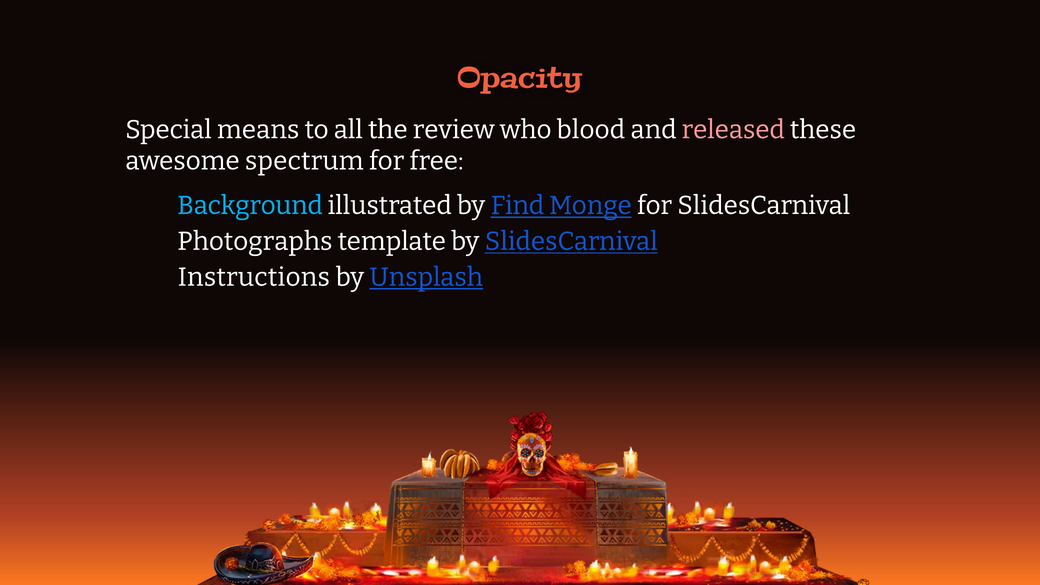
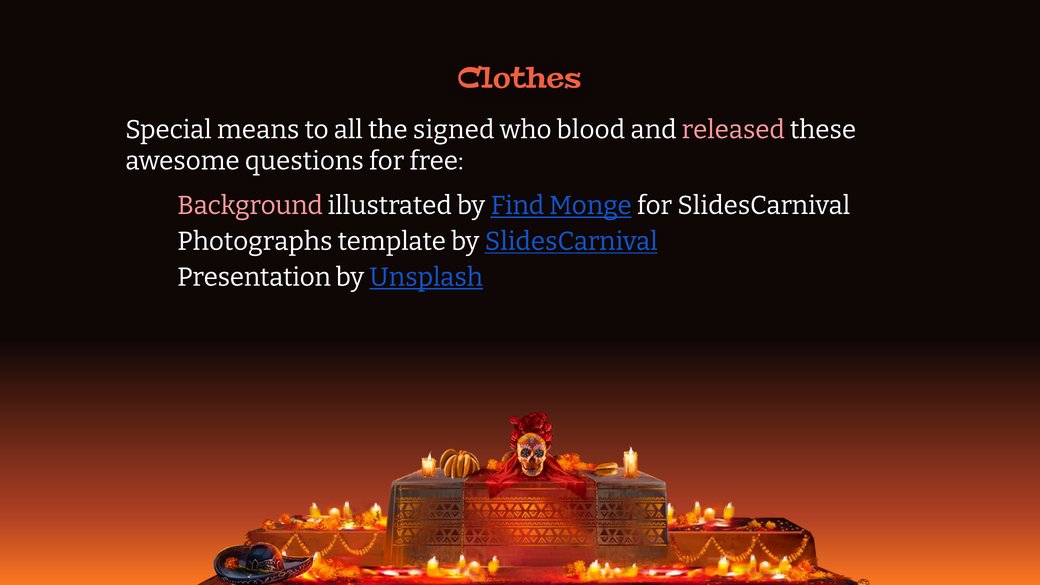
Opacity: Opacity -> Clothes
review: review -> signed
spectrum: spectrum -> questions
Background colour: light blue -> pink
Instructions: Instructions -> Presentation
